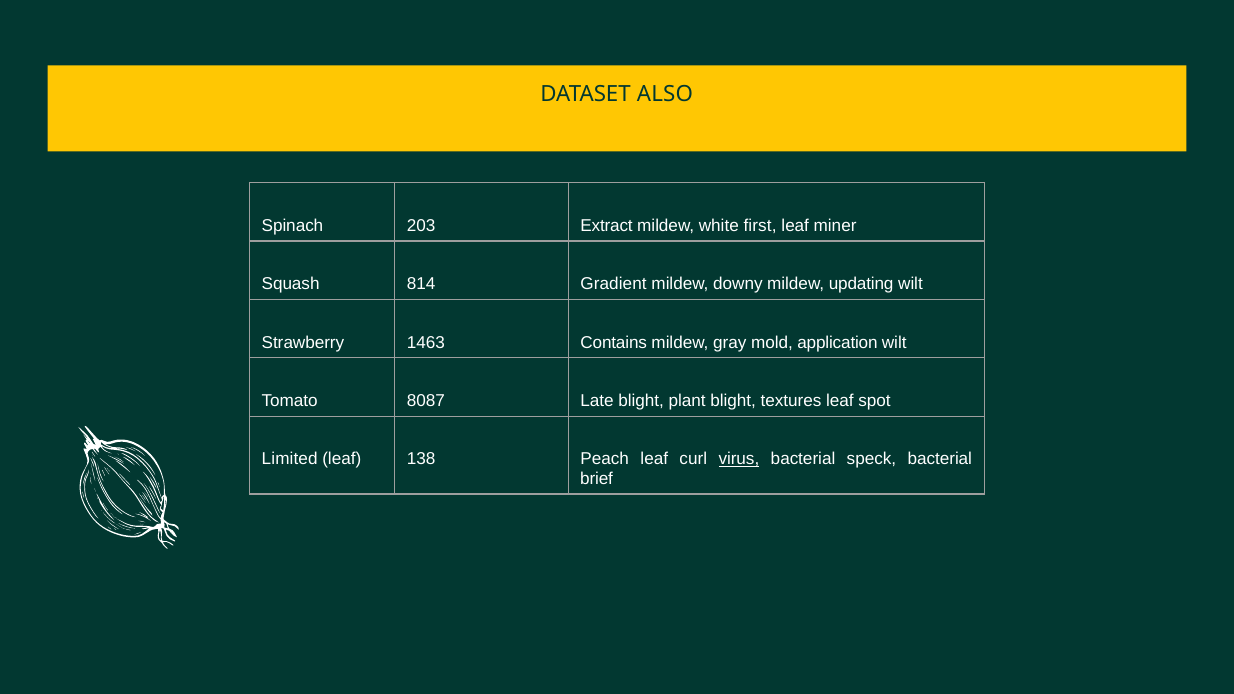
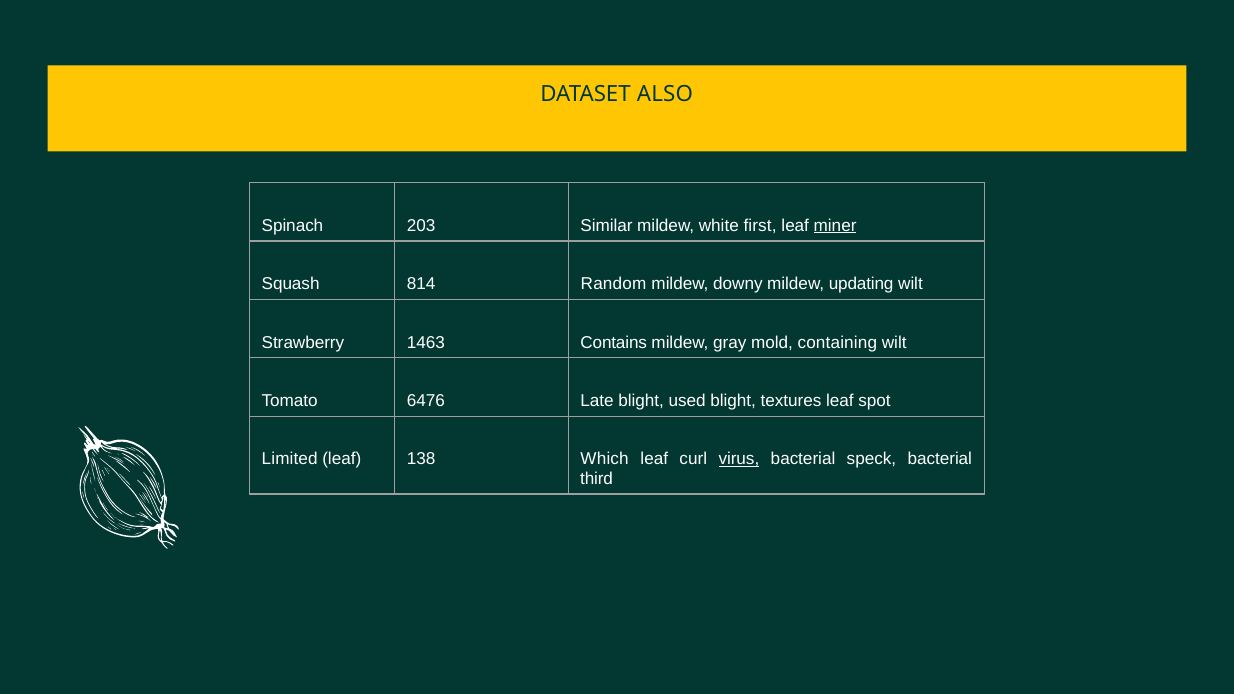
Extract: Extract -> Similar
miner underline: none -> present
Gradient: Gradient -> Random
application: application -> containing
8087: 8087 -> 6476
plant: plant -> used
Peach: Peach -> Which
brief: brief -> third
